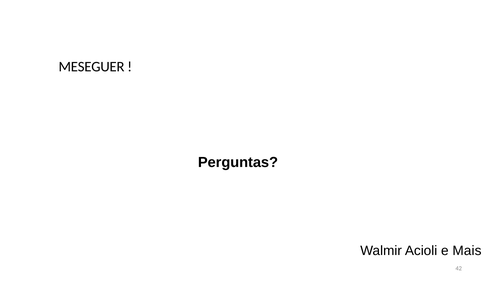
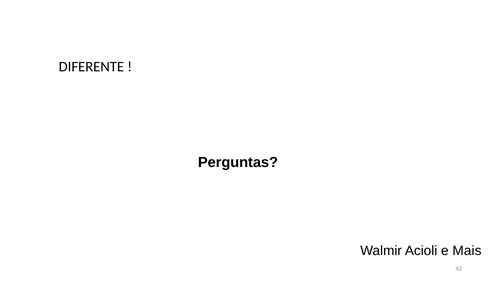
MESEGUER: MESEGUER -> DIFERENTE
